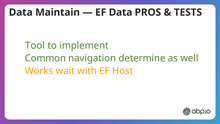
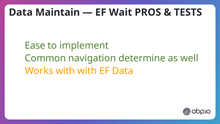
EF Data: Data -> Wait
Tool: Tool -> Ease
Works wait: wait -> with
EF Host: Host -> Data
